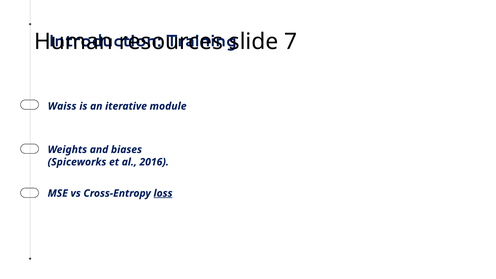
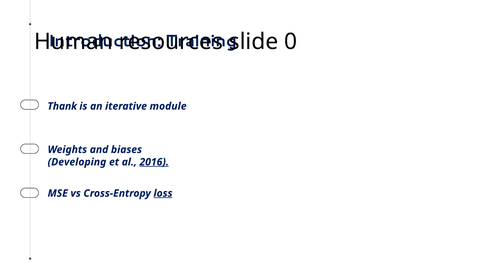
7: 7 -> 0
Waiss: Waiss -> Thank
Spiceworks: Spiceworks -> Developing
2016 underline: none -> present
